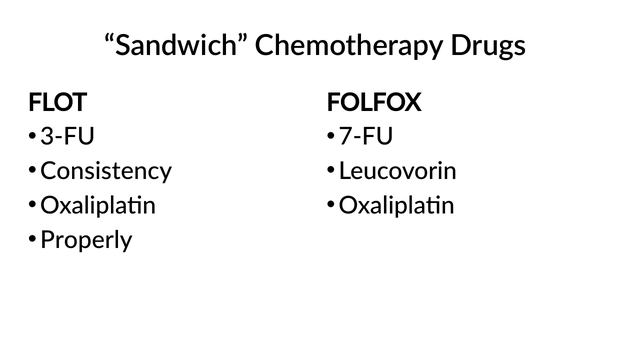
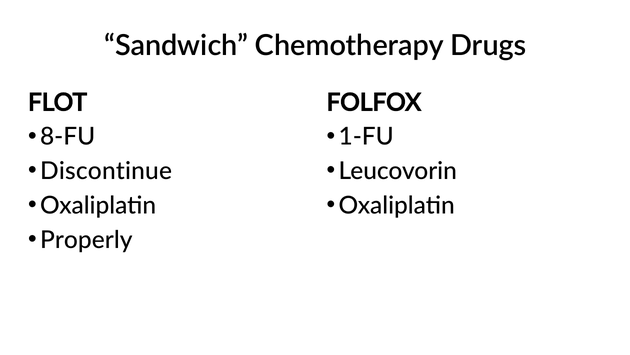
3-FU: 3-FU -> 8-FU
7-FU: 7-FU -> 1-FU
Consistency: Consistency -> Discontinue
